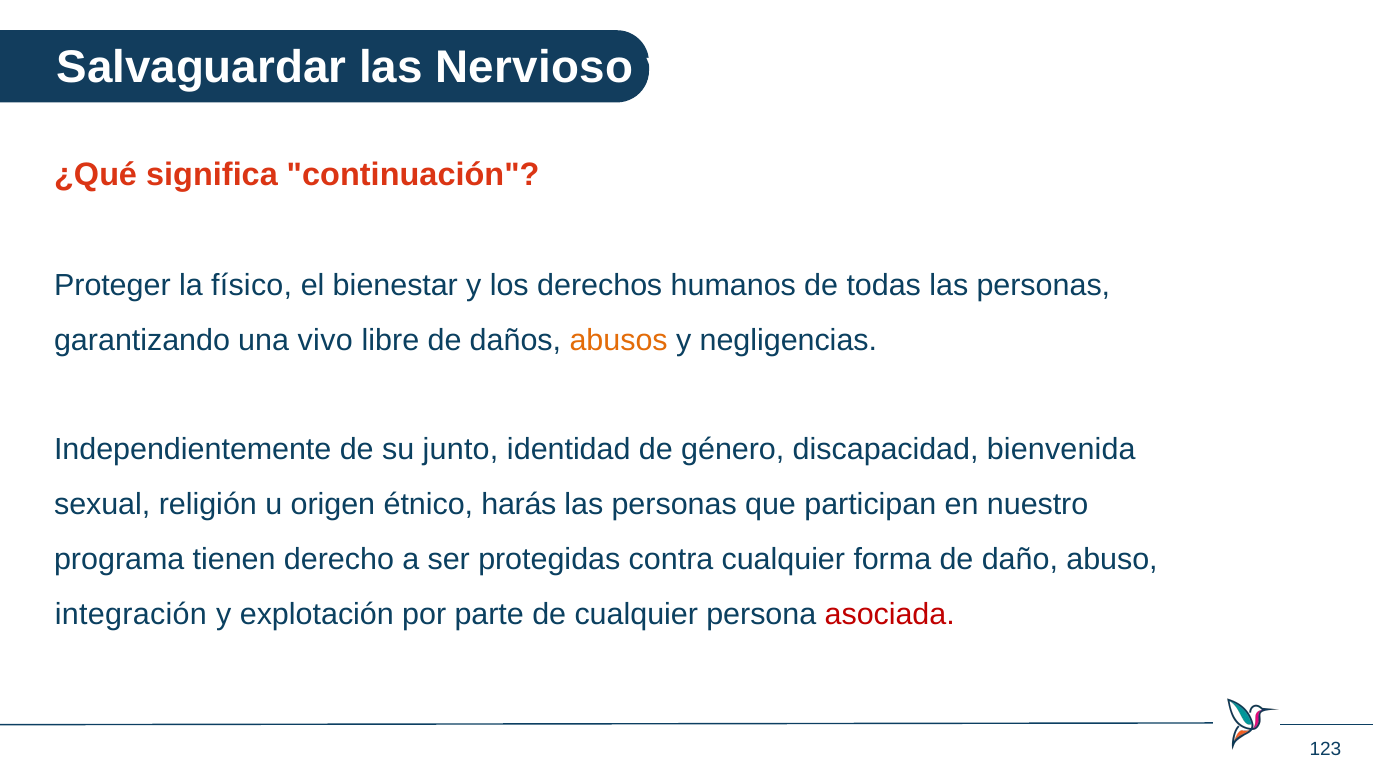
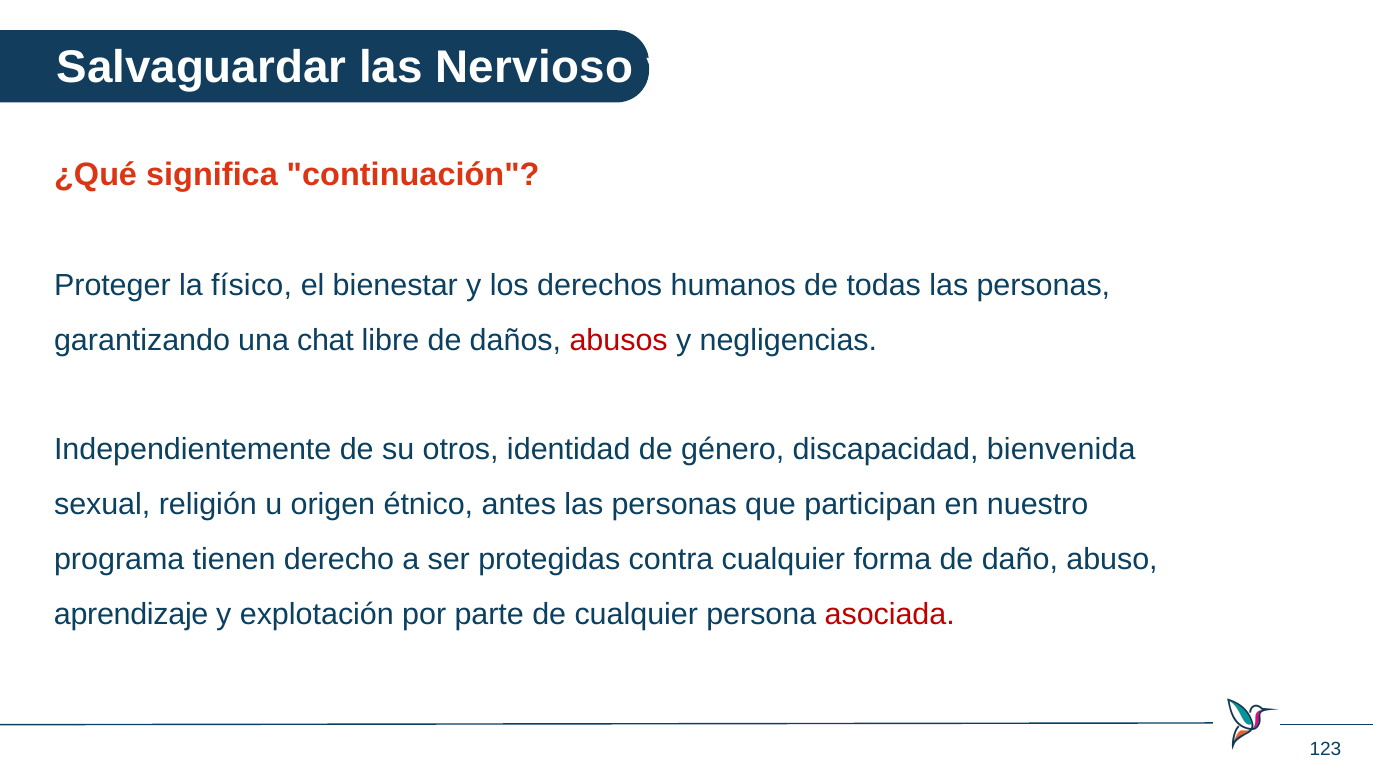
vivo: vivo -> chat
abusos colour: orange -> red
junto: junto -> otros
harás: harás -> antes
integración: integración -> aprendizaje
